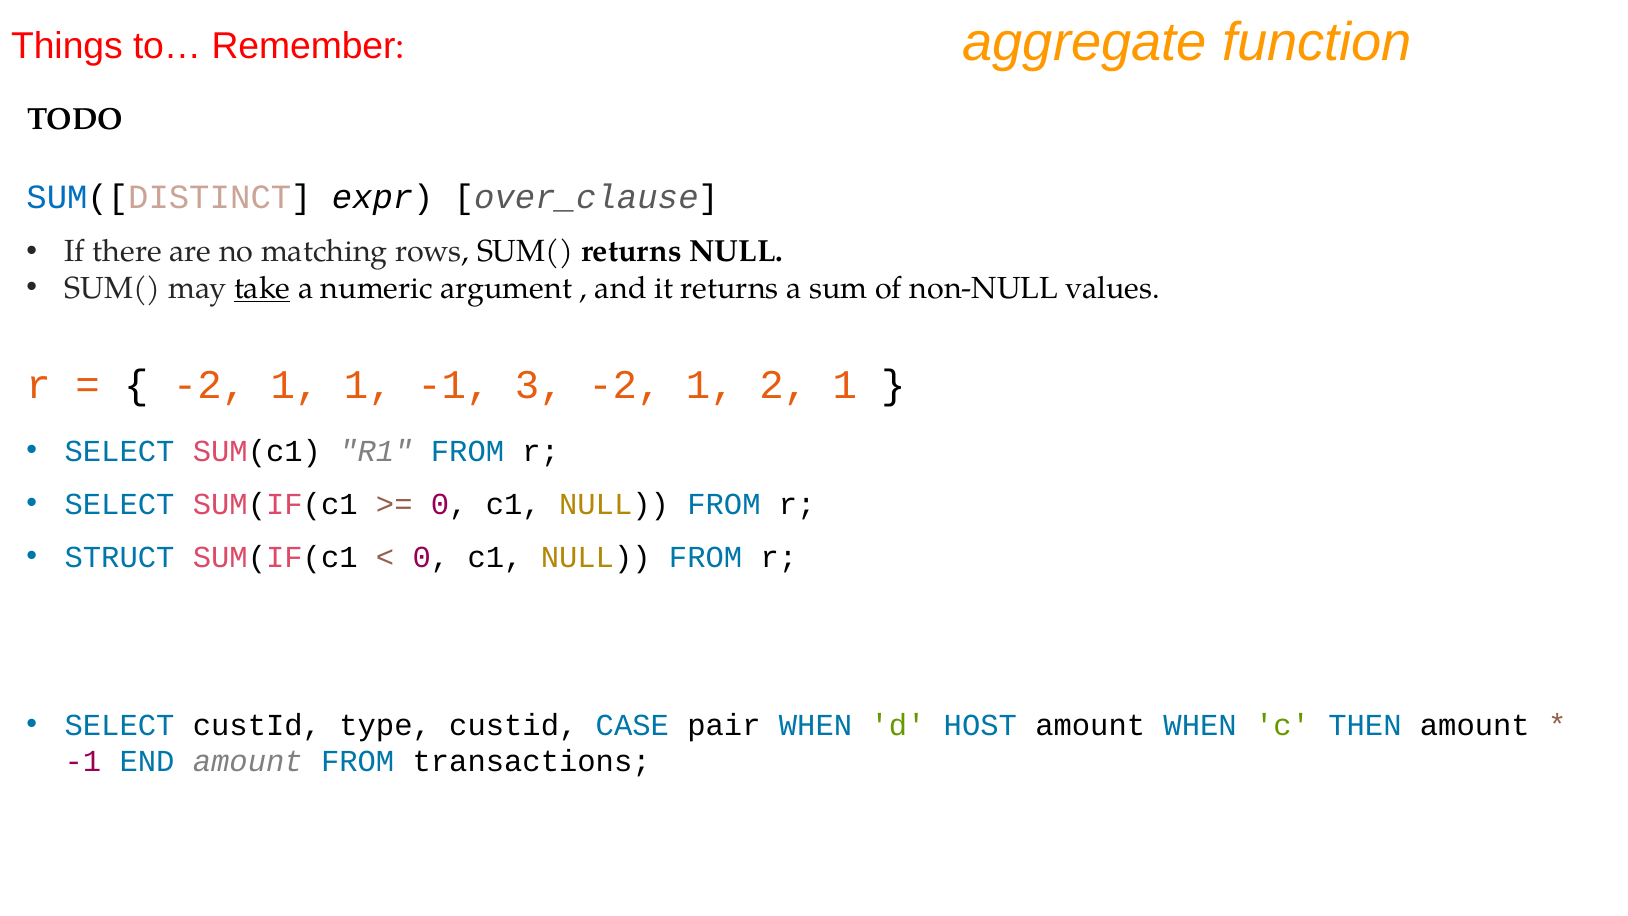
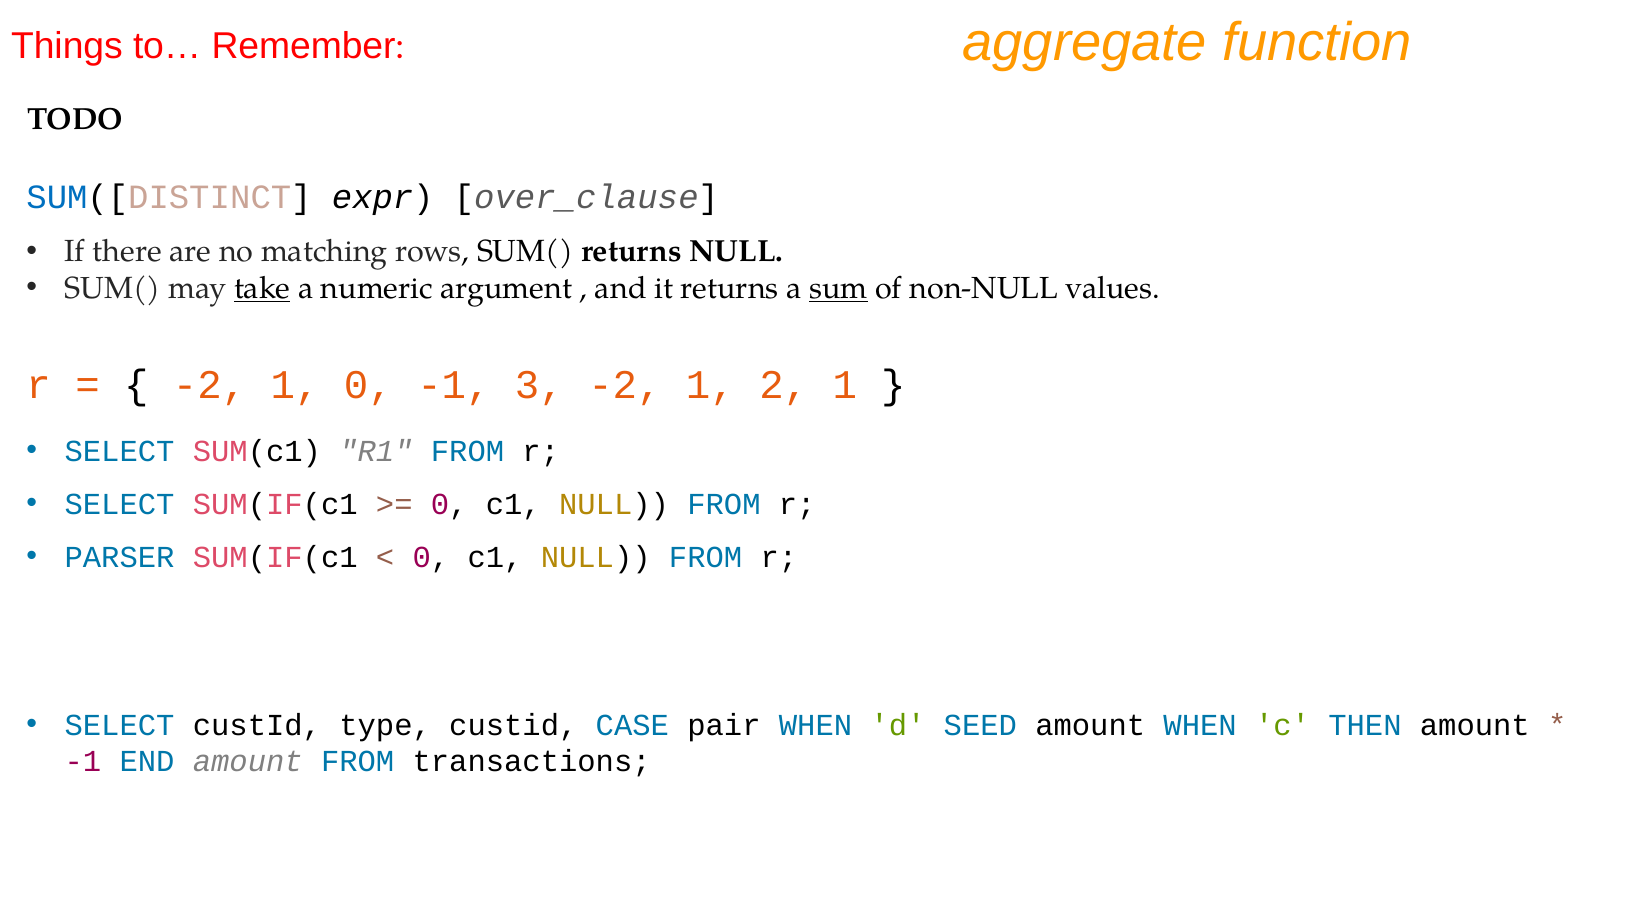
sum underline: none -> present
1 1: 1 -> 0
STRUCT: STRUCT -> PARSER
HOST: HOST -> SEED
